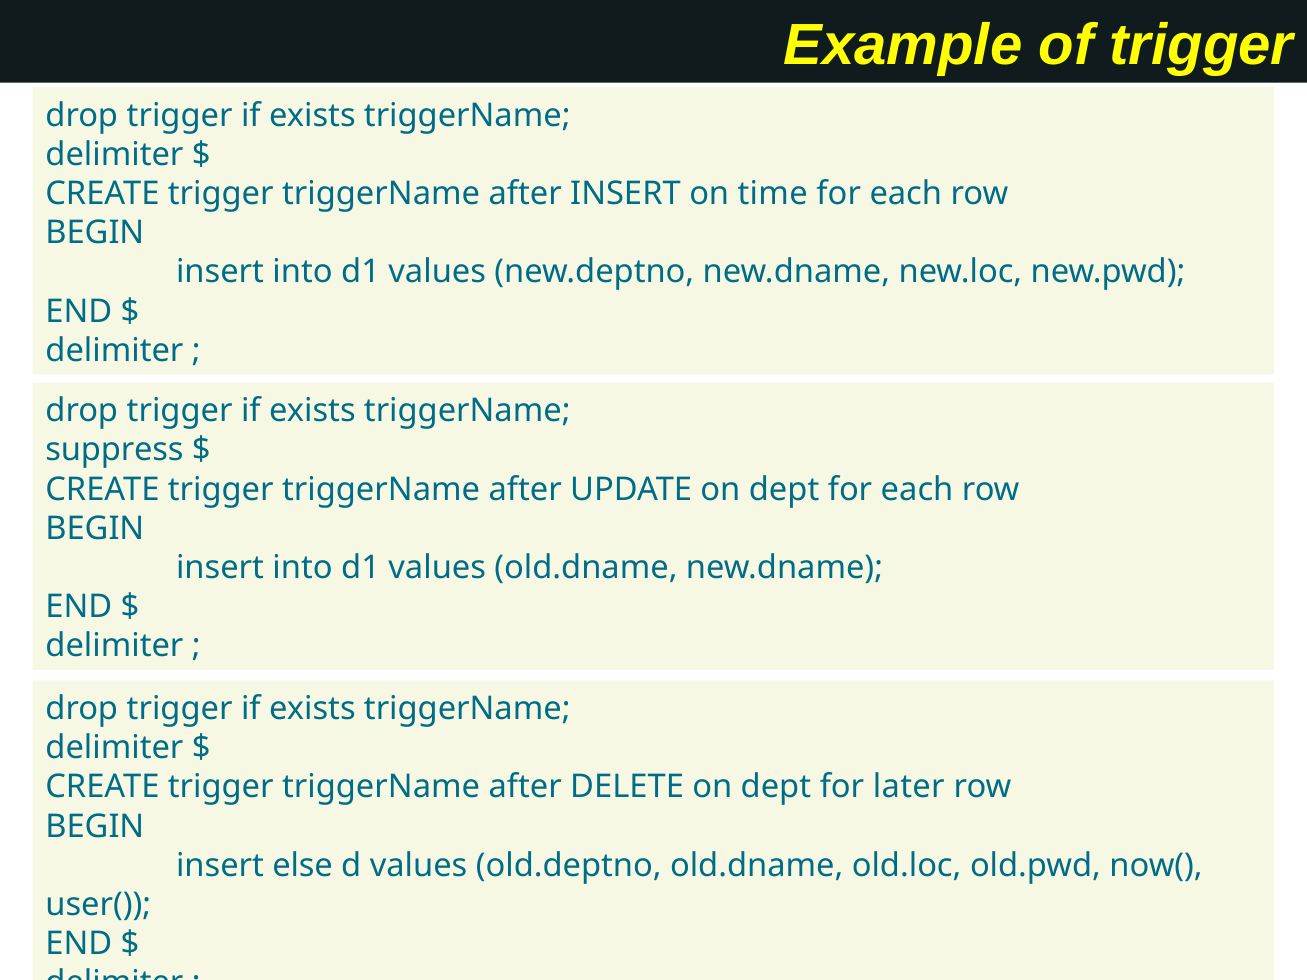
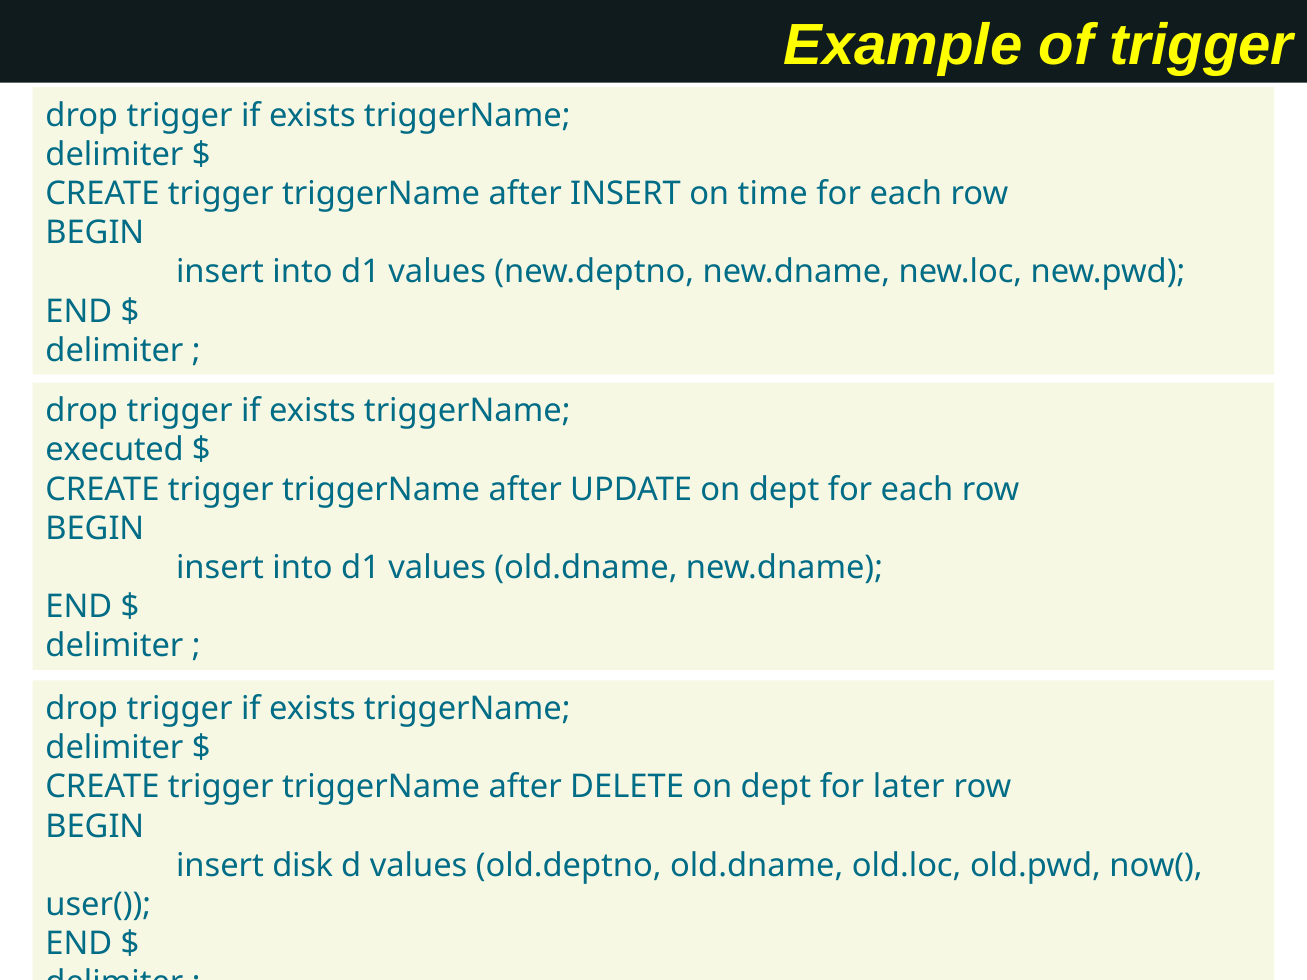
suppress: suppress -> executed
else: else -> disk
